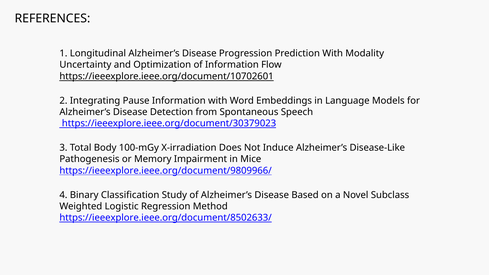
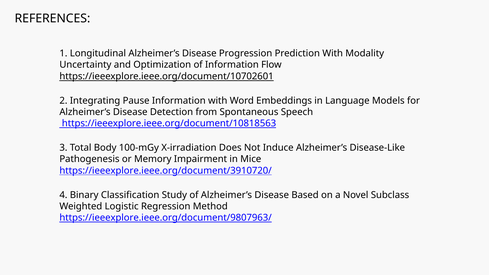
https://ieeexplore.ieee.org/document/30379023: https://ieeexplore.ieee.org/document/30379023 -> https://ieeexplore.ieee.org/document/10818563
https://ieeexplore.ieee.org/document/9809966/: https://ieeexplore.ieee.org/document/9809966/ -> https://ieeexplore.ieee.org/document/3910720/
https://ieeexplore.ieee.org/document/8502633/: https://ieeexplore.ieee.org/document/8502633/ -> https://ieeexplore.ieee.org/document/9807963/
